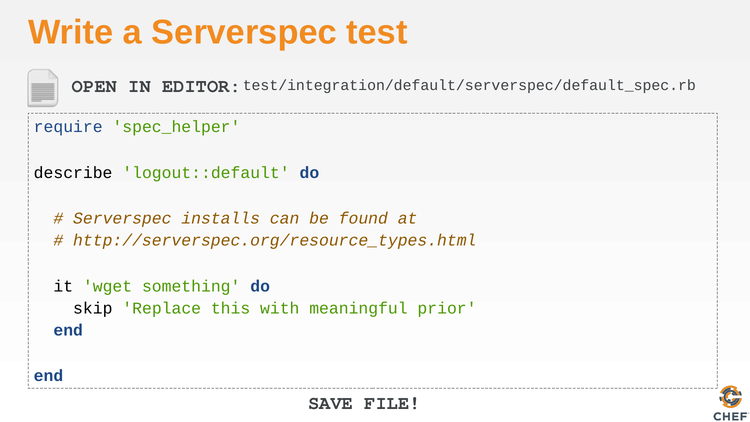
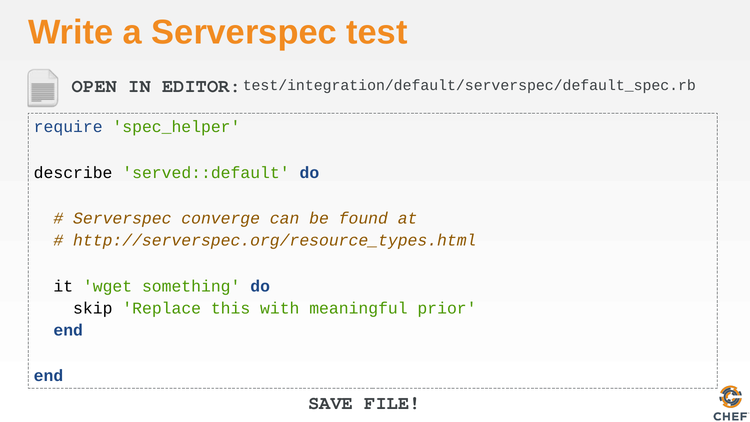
logout::default: logout::default -> served::default
installs: installs -> converge
